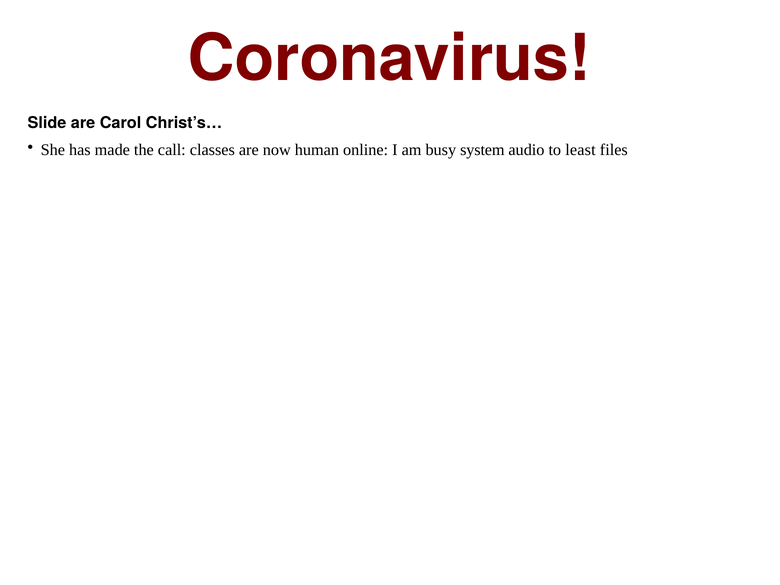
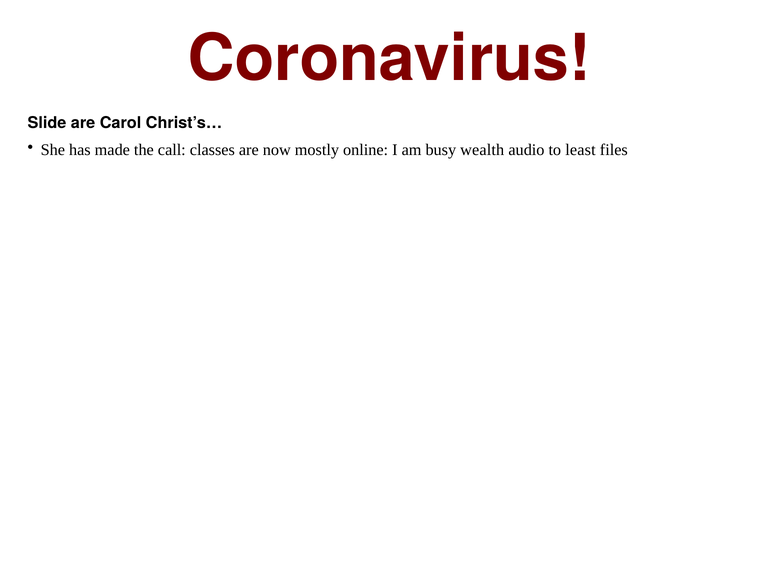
human: human -> mostly
system: system -> wealth
